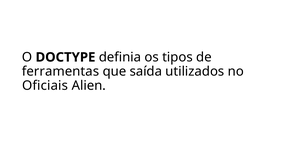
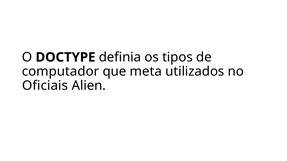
ferramentas: ferramentas -> computador
saída: saída -> meta
